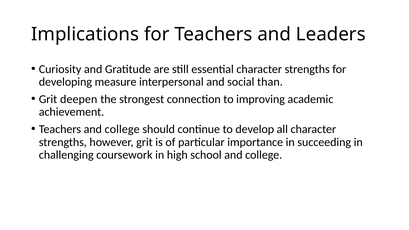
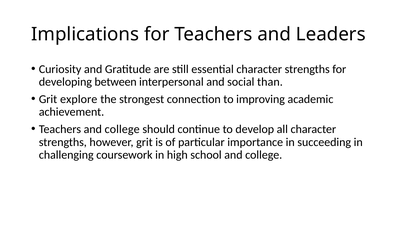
measure: measure -> between
deepen: deepen -> explore
